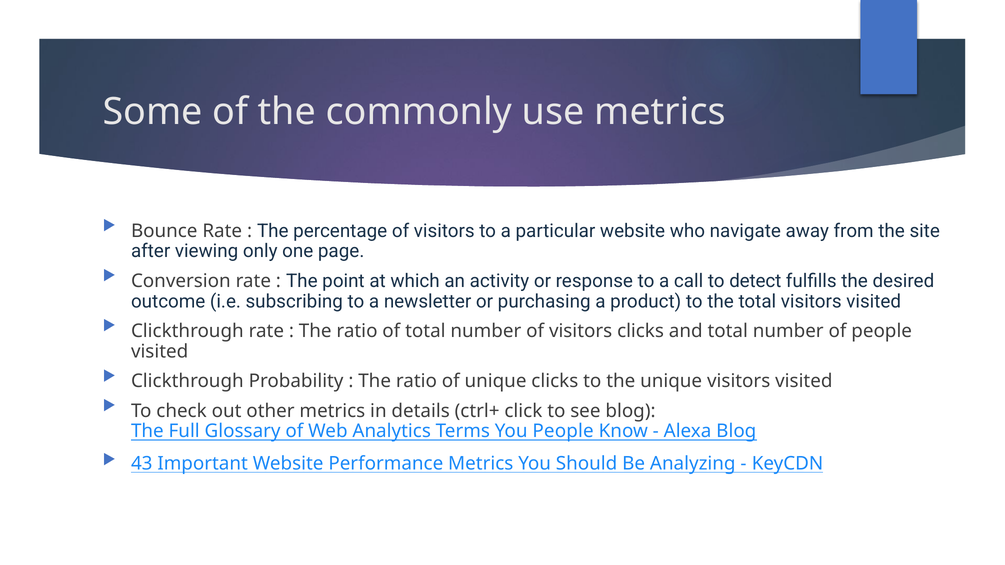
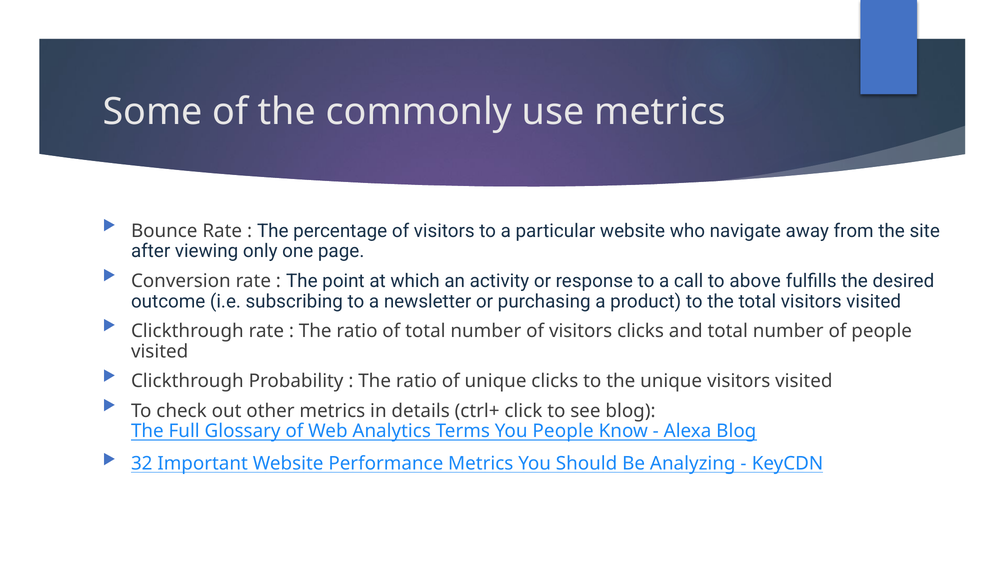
detect: detect -> above
43: 43 -> 32
